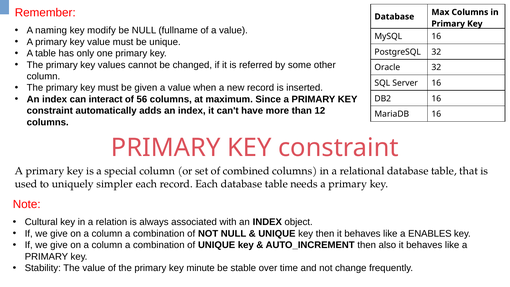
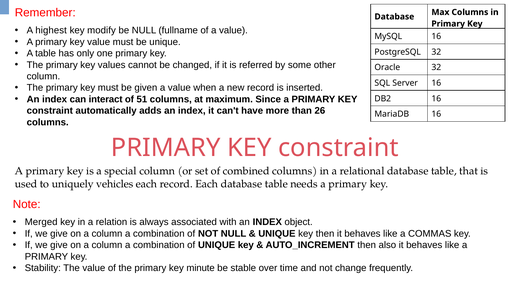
naming: naming -> highest
56: 56 -> 51
12: 12 -> 26
simpler: simpler -> vehicles
Cultural: Cultural -> Merged
ENABLES: ENABLES -> COMMAS
